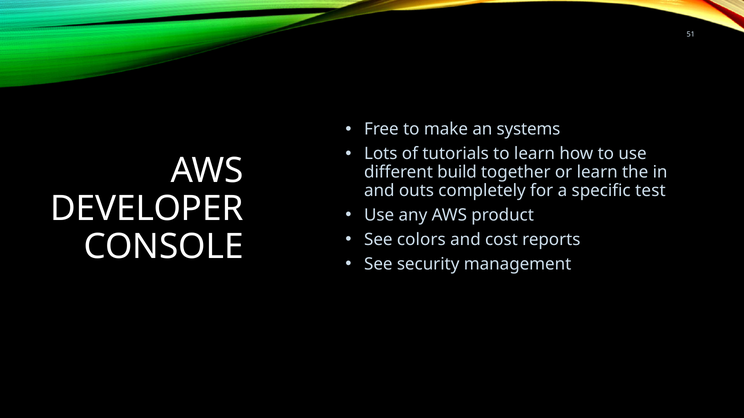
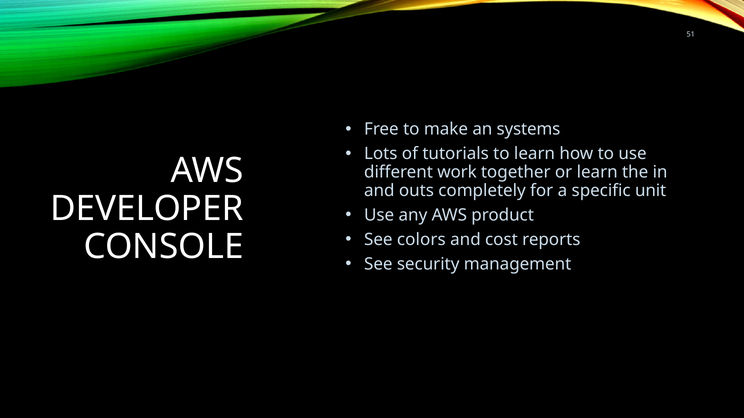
build: build -> work
test: test -> unit
